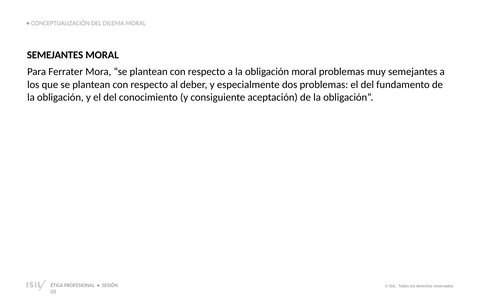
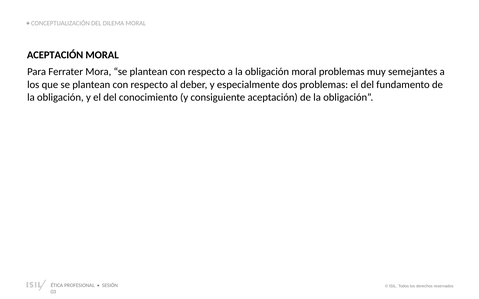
SEMEJANTES at (55, 55): SEMEJANTES -> ACEPTACIÓN
